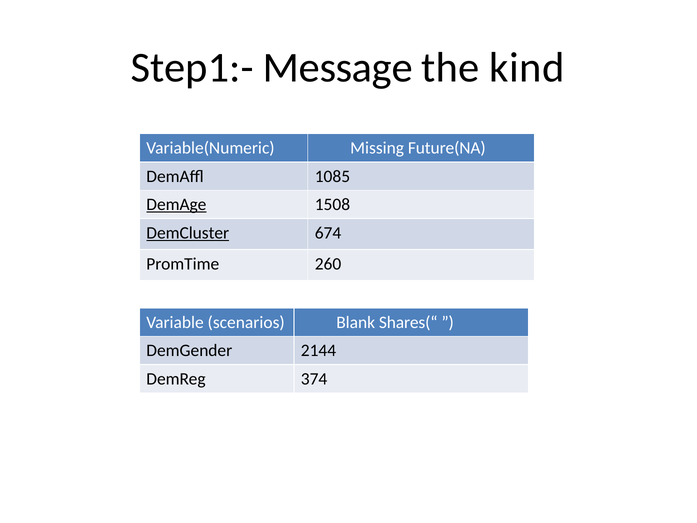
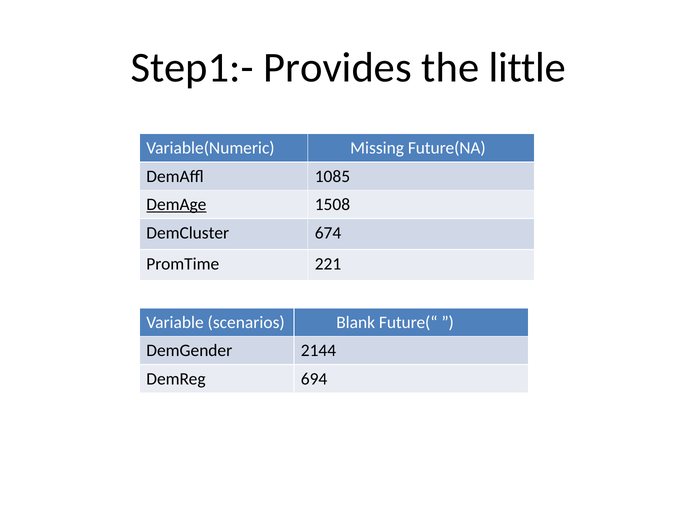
Message: Message -> Provides
kind: kind -> little
DemCluster underline: present -> none
260: 260 -> 221
Shares(“: Shares(“ -> Future(“
374: 374 -> 694
